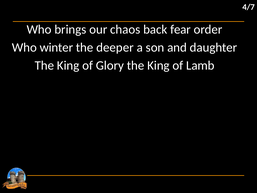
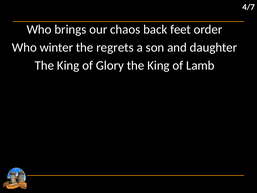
fear: fear -> feet
deeper: deeper -> regrets
